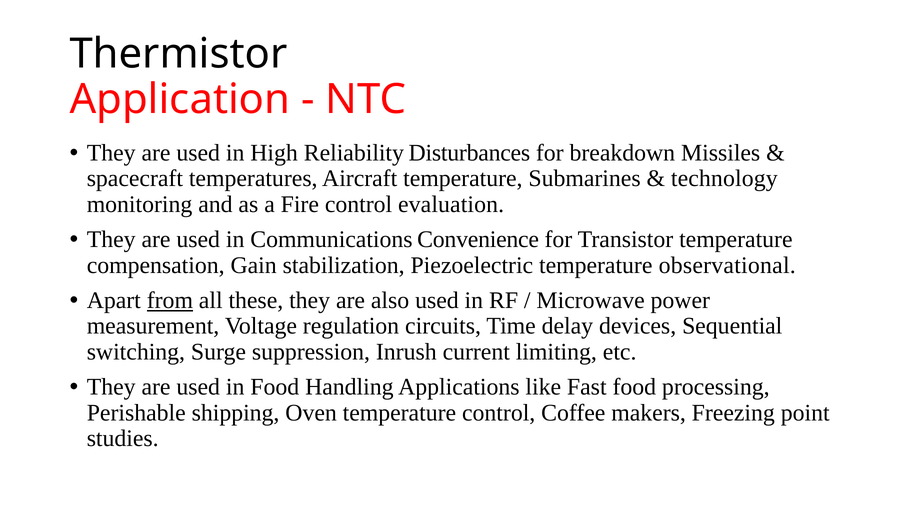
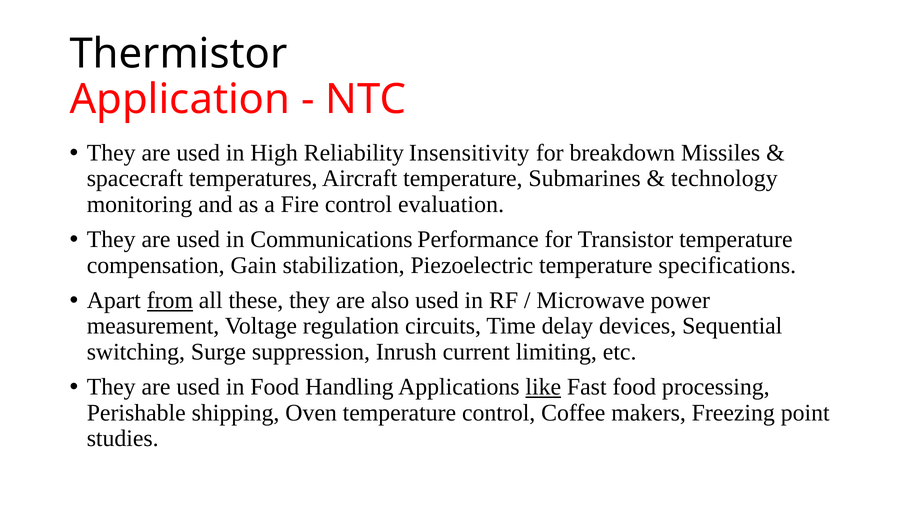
Disturbances: Disturbances -> Insensitivity
Convenience: Convenience -> Performance
observational: observational -> specifications
like underline: none -> present
